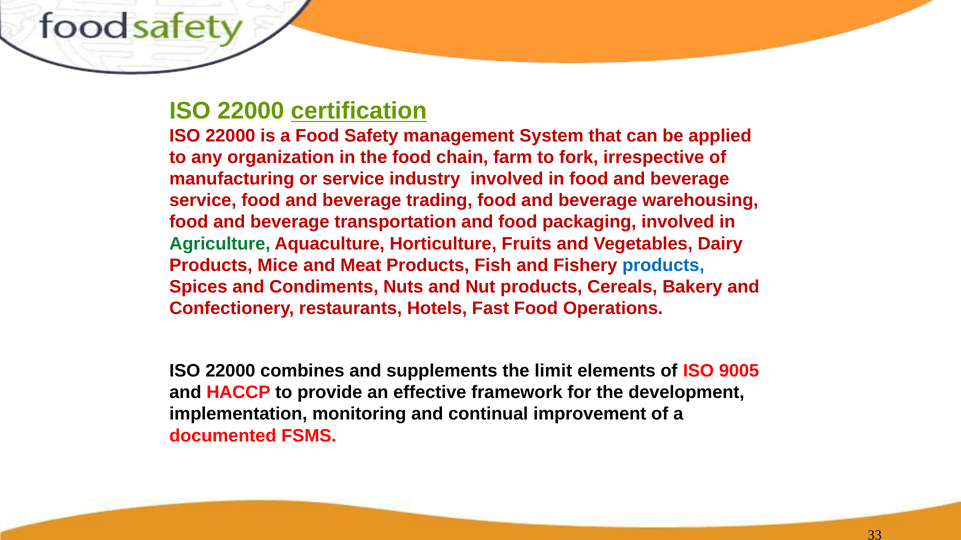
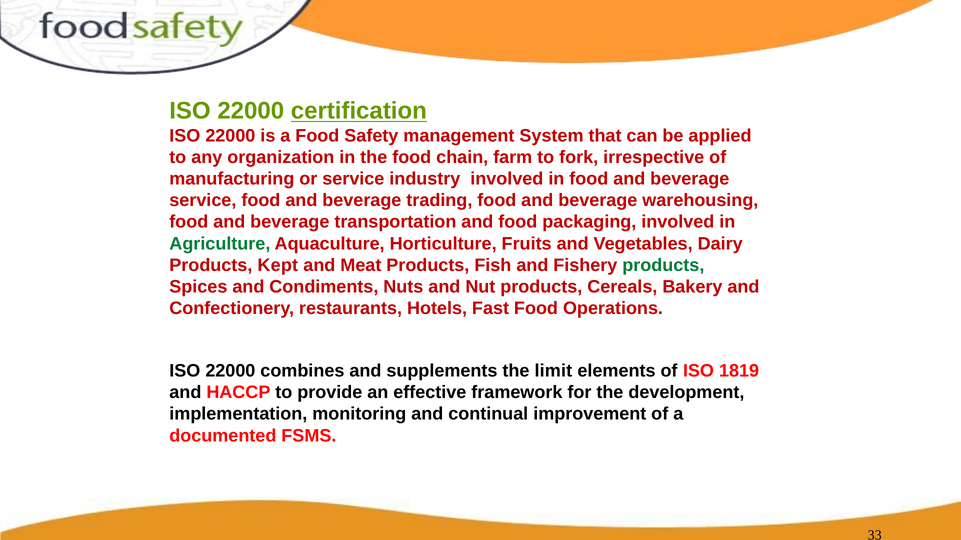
Mice: Mice -> Kept
products at (663, 266) colour: blue -> green
9005: 9005 -> 1819
